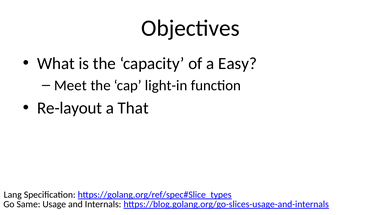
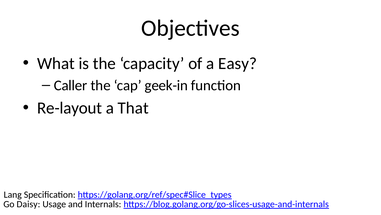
Meet: Meet -> Caller
light-in: light-in -> geek-in
Same: Same -> Daisy
